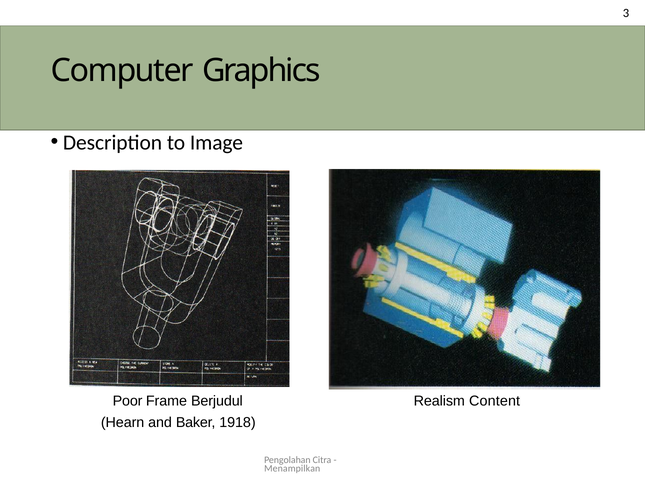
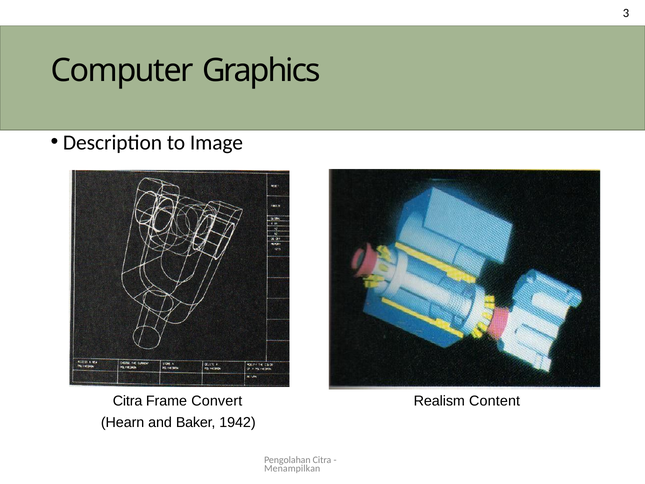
Poor at (128, 401): Poor -> Citra
Berjudul: Berjudul -> Convert
1918: 1918 -> 1942
